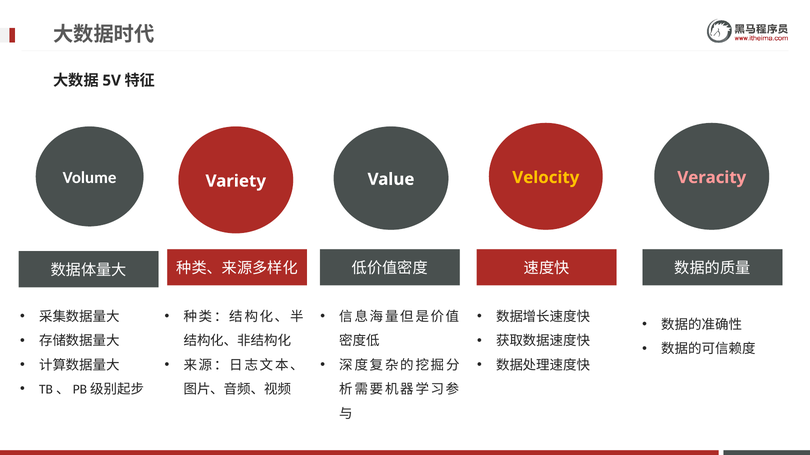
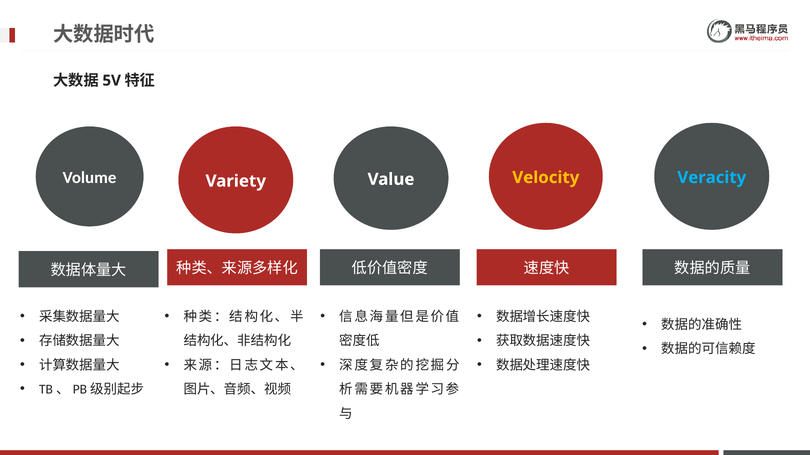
Veracity colour: pink -> light blue
